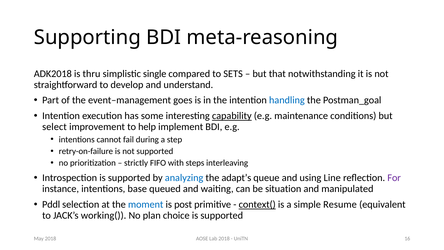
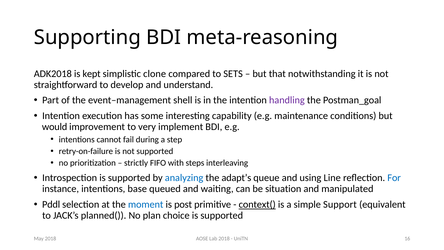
thru: thru -> kept
single: single -> clone
goes: goes -> shell
handling colour: blue -> purple
capability underline: present -> none
select: select -> would
help: help -> very
For colour: purple -> blue
Resume: Resume -> Support
working(: working( -> planned(
